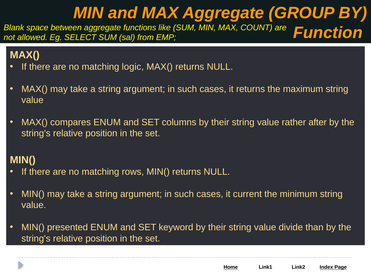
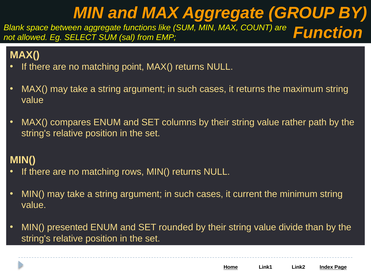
logic: logic -> point
after: after -> path
keyword: keyword -> rounded
